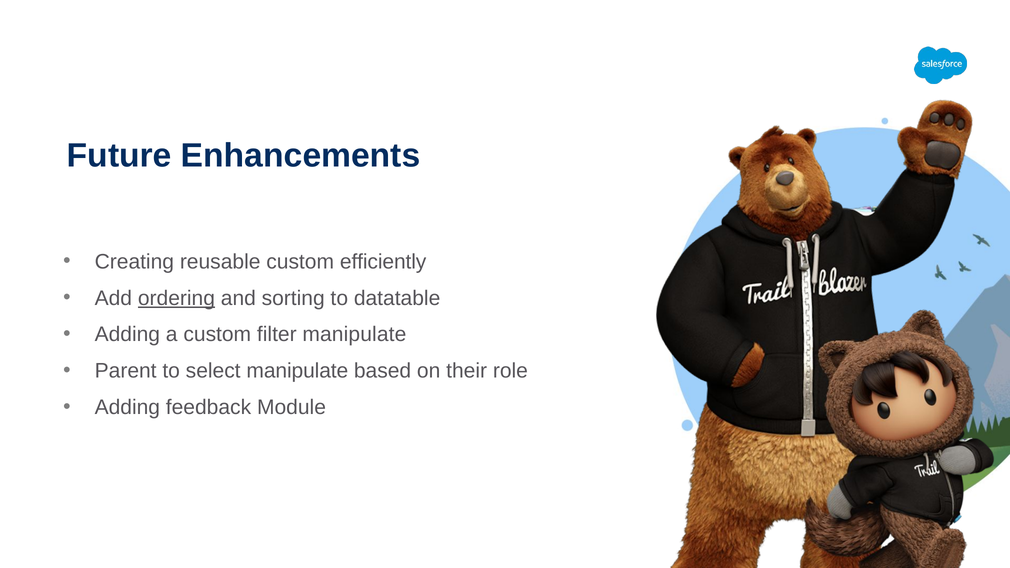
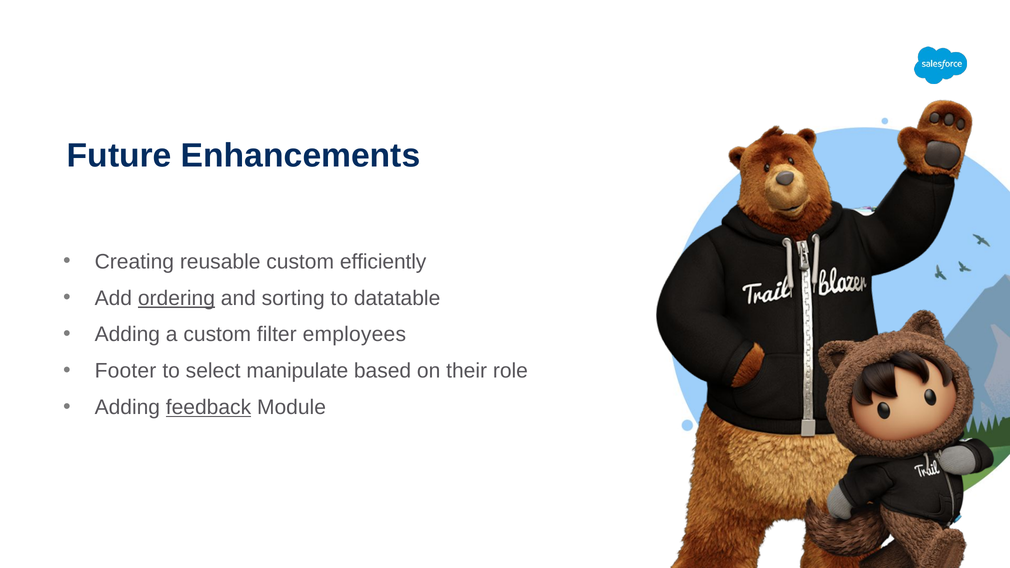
filter manipulate: manipulate -> employees
Parent: Parent -> Footer
feedback underline: none -> present
